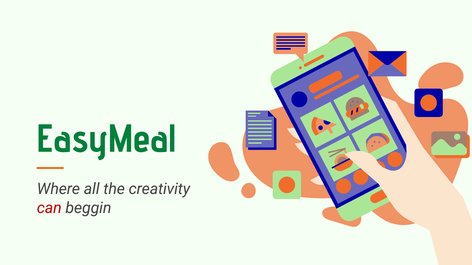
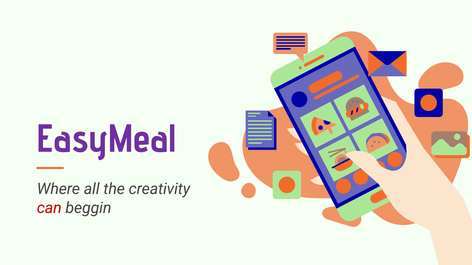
EasyMeal colour: green -> purple
